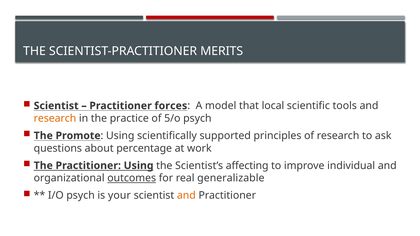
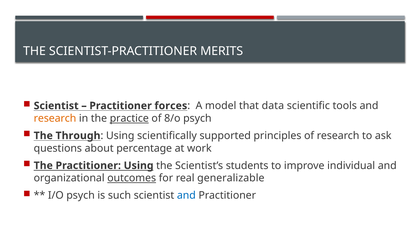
local: local -> data
practice underline: none -> present
5/o: 5/o -> 8/o
Promote: Promote -> Through
affecting: affecting -> students
your: your -> such
and at (186, 196) colour: orange -> blue
